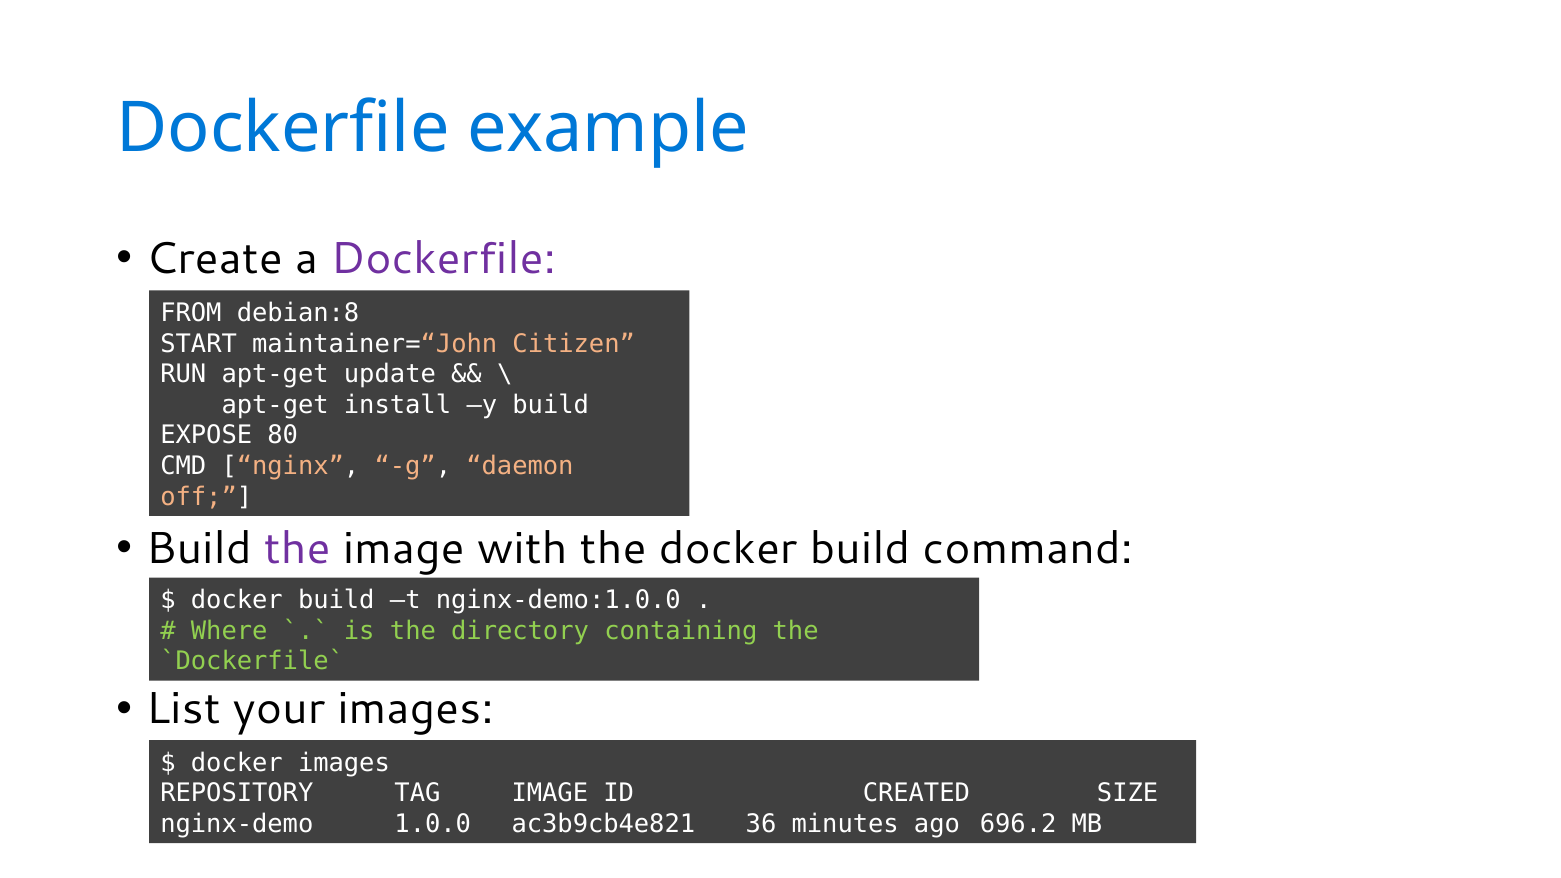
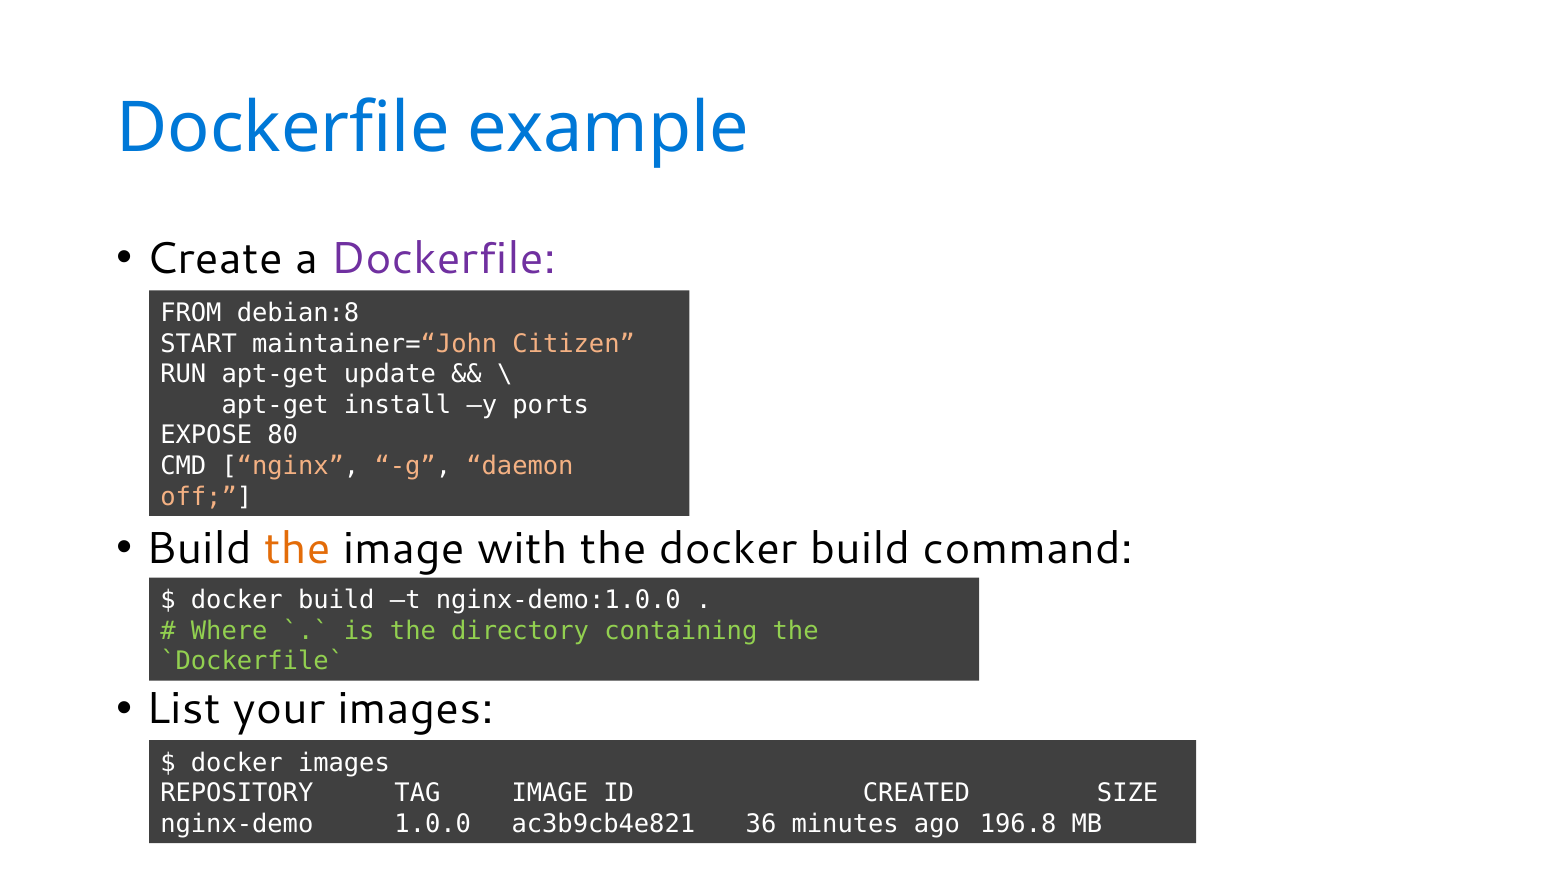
y build: build -> ports
the at (297, 548) colour: purple -> orange
696.2: 696.2 -> 196.8
